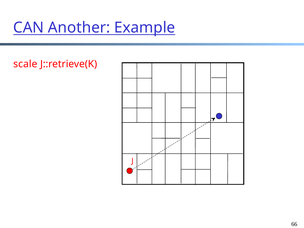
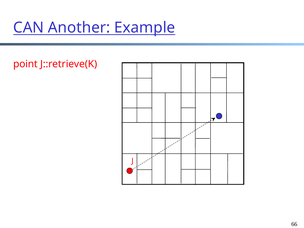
scale: scale -> point
